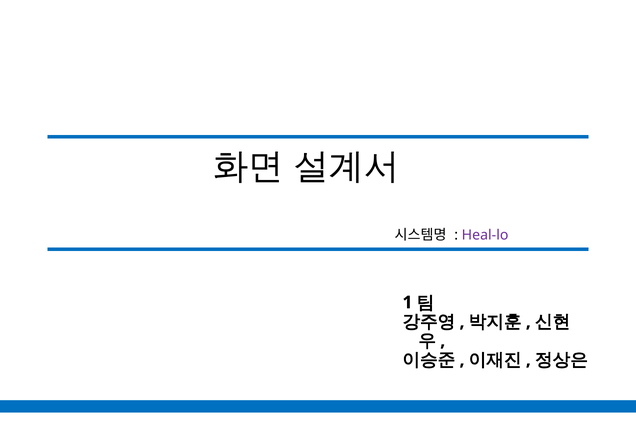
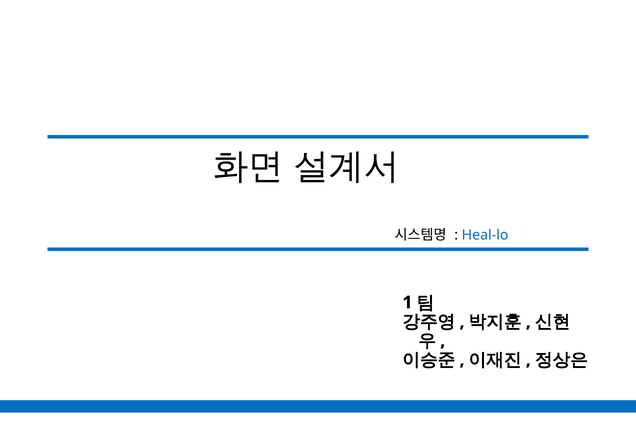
Heal-lo colour: purple -> blue
